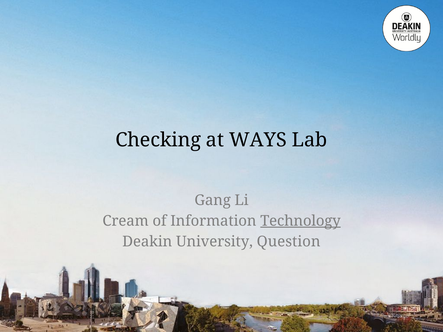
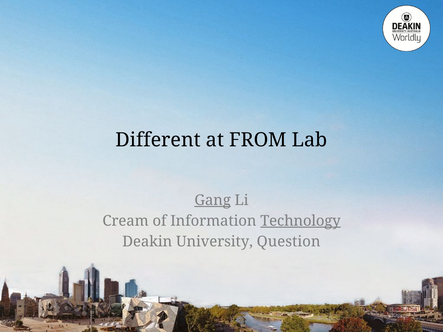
Checking: Checking -> Different
WAYS: WAYS -> FROM
Gang underline: none -> present
